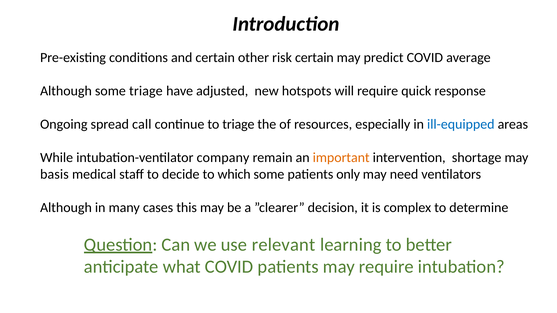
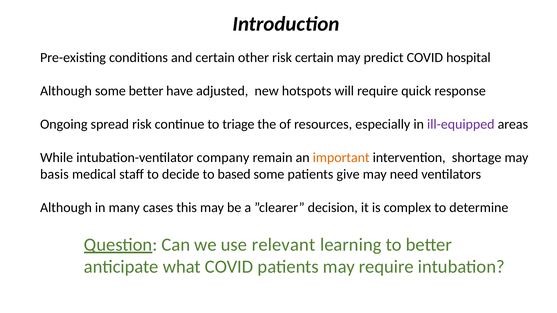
average: average -> hospital
some triage: triage -> better
spread call: call -> risk
ill-equipped colour: blue -> purple
which: which -> based
only: only -> give
